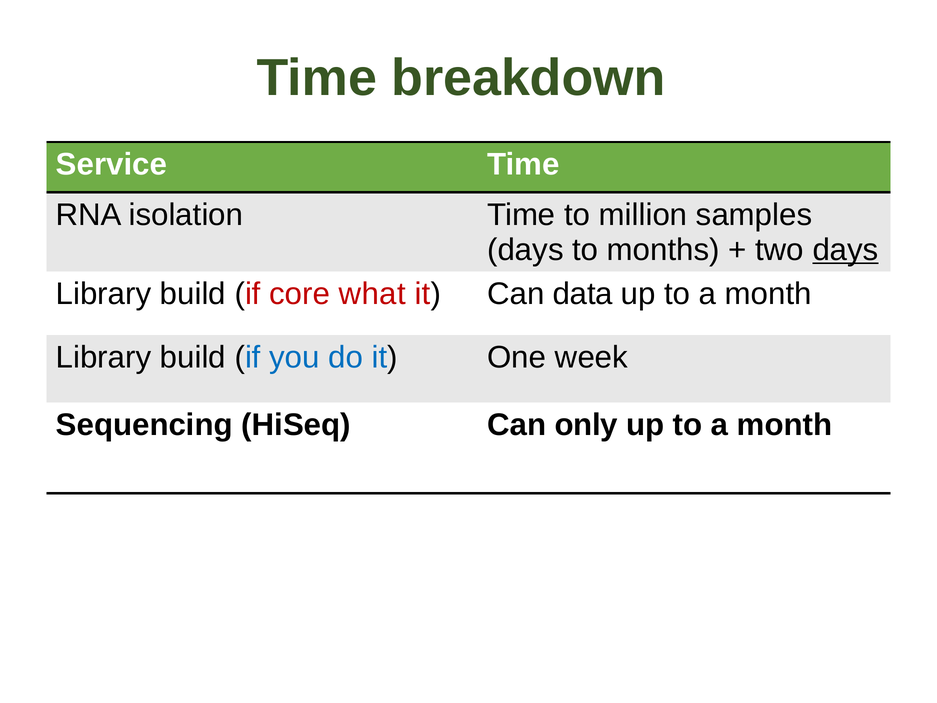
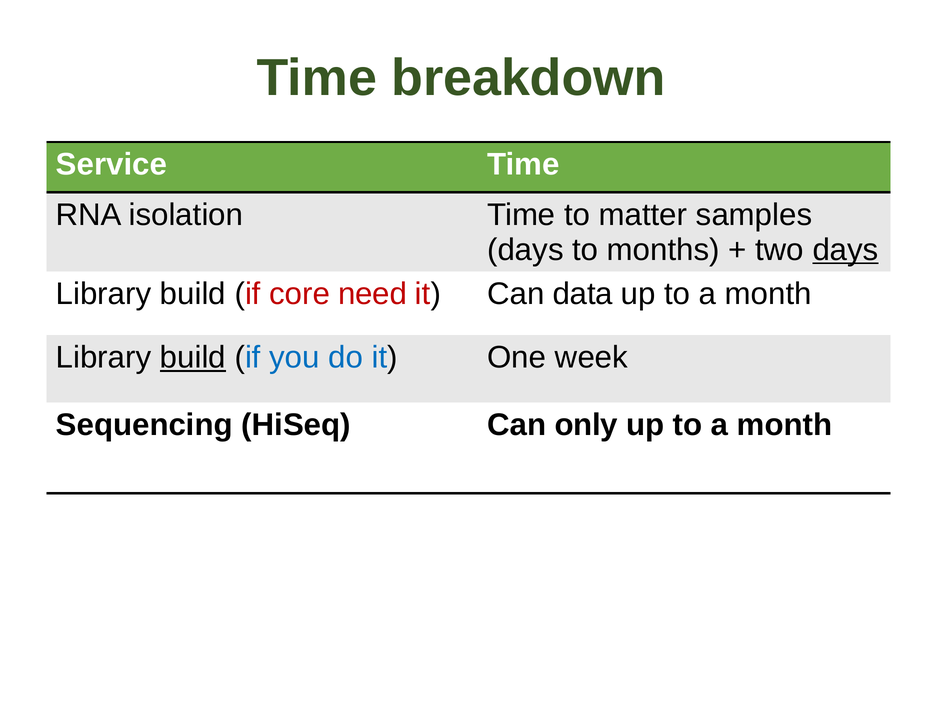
million: million -> matter
what: what -> need
build at (193, 357) underline: none -> present
